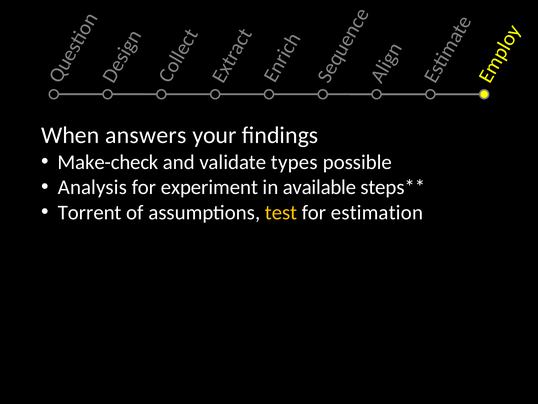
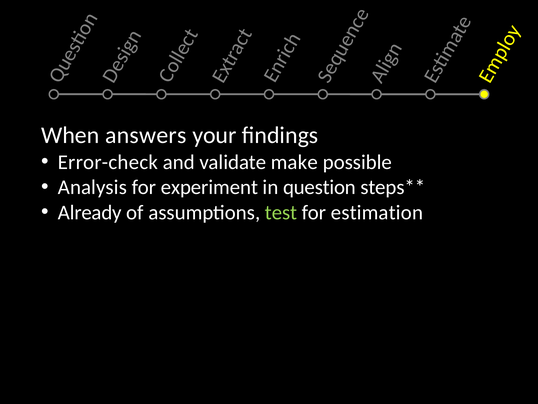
Make-check: Make-check -> Error-check
types: types -> make
available: available -> question
Torrent: Torrent -> Already
test colour: yellow -> light green
